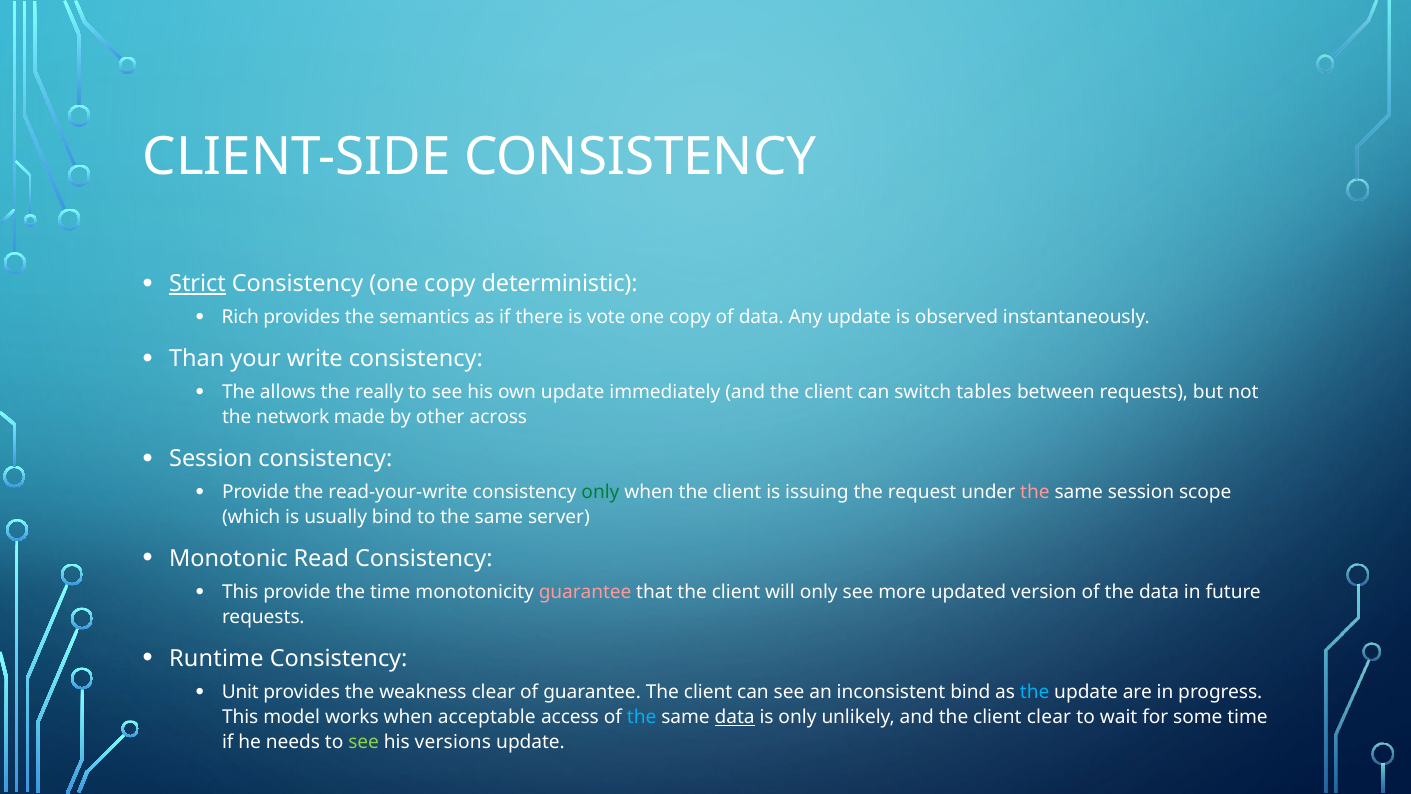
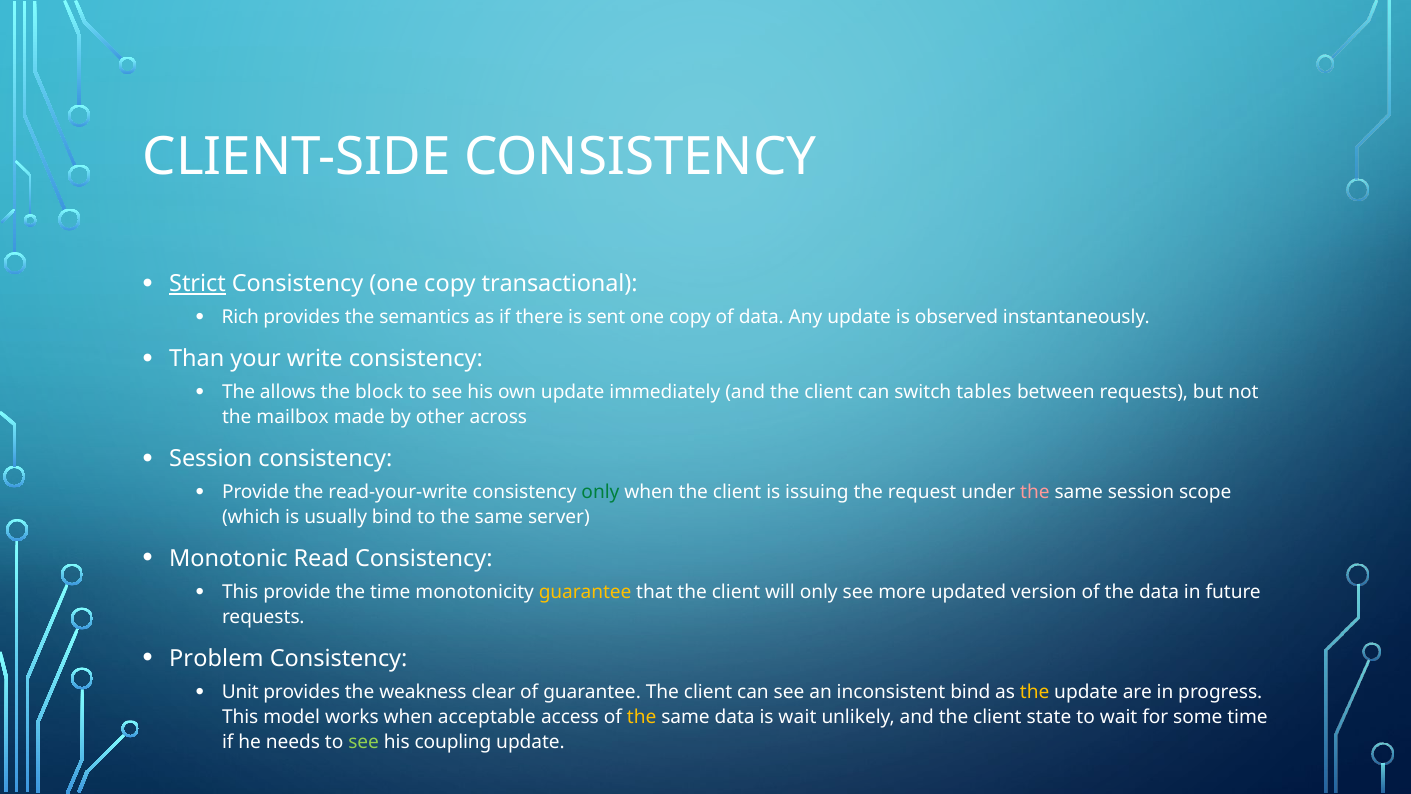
deterministic: deterministic -> transactional
vote: vote -> sent
really: really -> block
network: network -> mailbox
guarantee at (585, 592) colour: pink -> yellow
Runtime: Runtime -> Problem
the at (1035, 692) colour: light blue -> yellow
the at (642, 717) colour: light blue -> yellow
data at (735, 717) underline: present -> none
is only: only -> wait
client clear: clear -> state
versions: versions -> coupling
